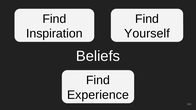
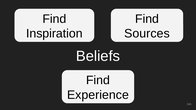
Yourself: Yourself -> Sources
